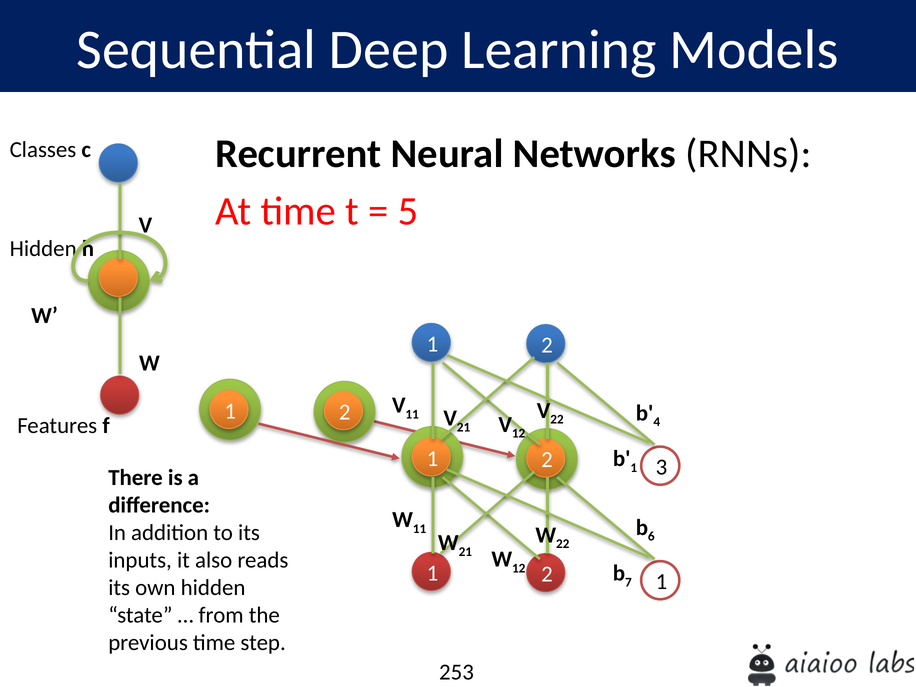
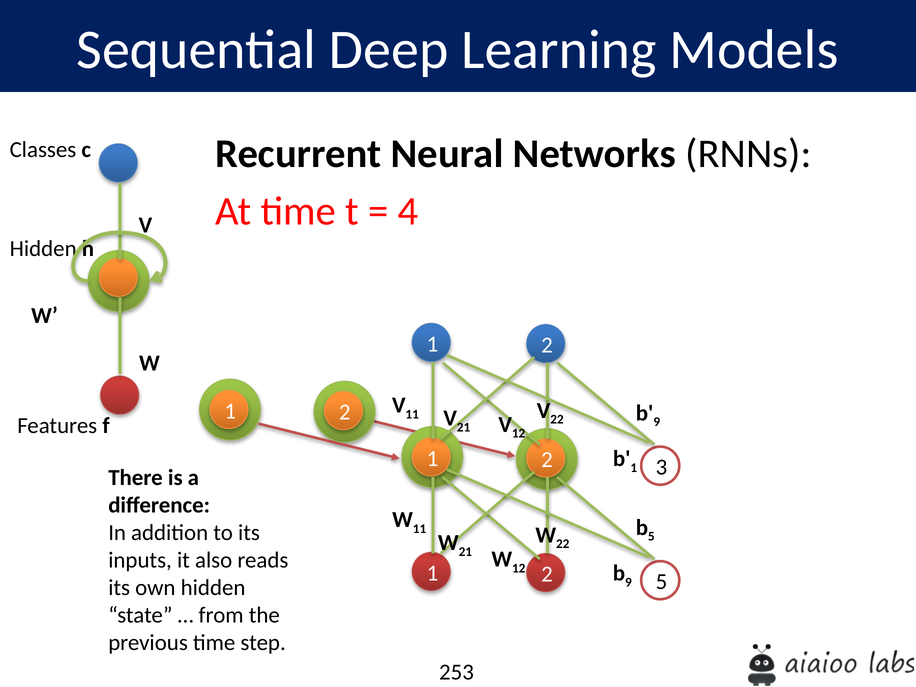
5: 5 -> 4
4 at (657, 422): 4 -> 9
6 at (651, 536): 6 -> 5
7 at (628, 582): 7 -> 9
2 1: 1 -> 5
